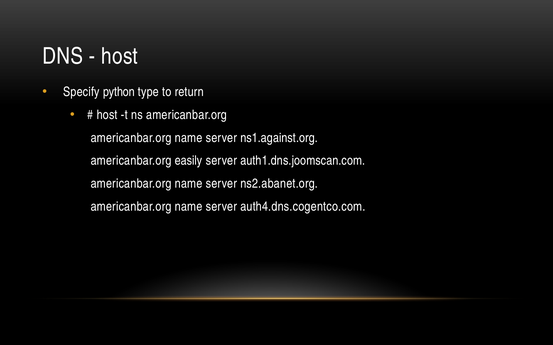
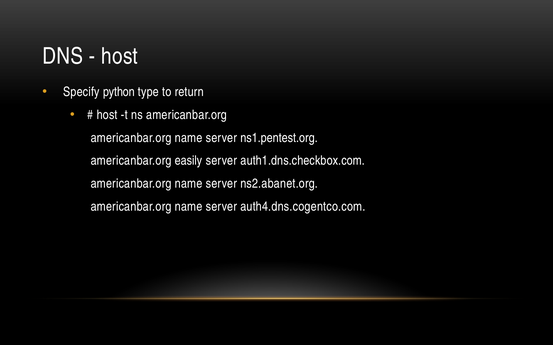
ns1.against.org: ns1.against.org -> ns1.pentest.org
auth1.dns.joomscan.com: auth1.dns.joomscan.com -> auth1.dns.checkbox.com
